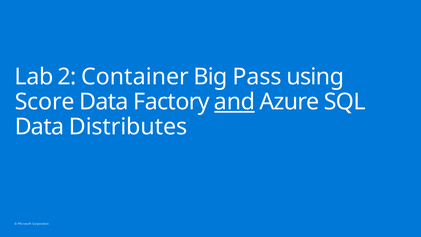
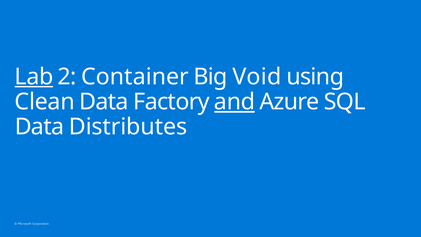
Lab underline: none -> present
Pass: Pass -> Void
Score: Score -> Clean
